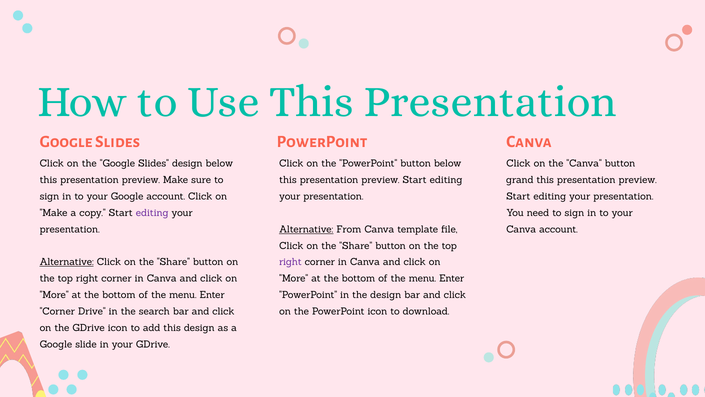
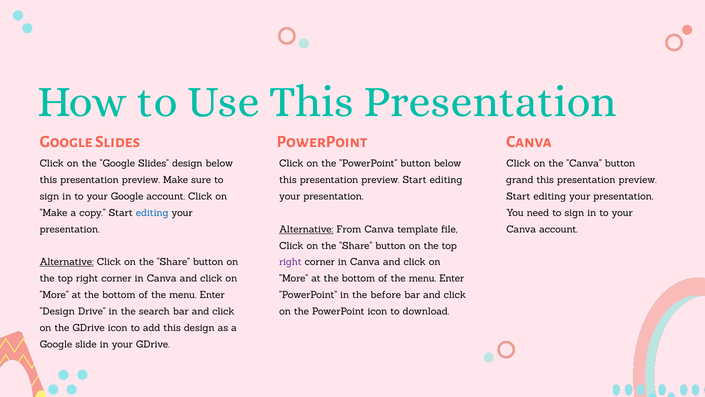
editing at (152, 213) colour: purple -> blue
the design: design -> before
Corner at (57, 311): Corner -> Design
